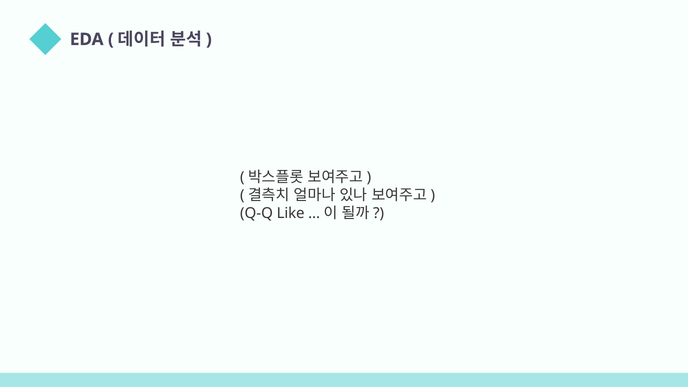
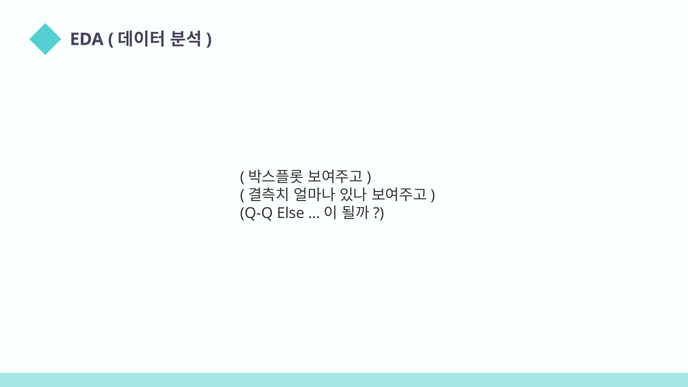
Like: Like -> Else
